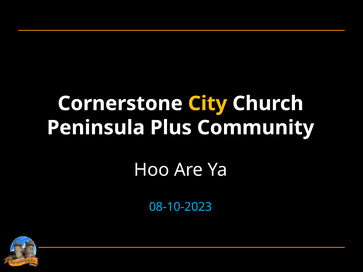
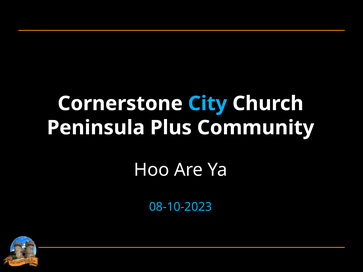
City colour: yellow -> light blue
